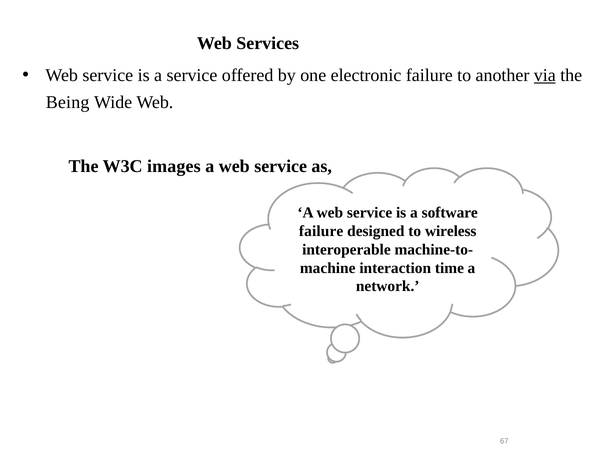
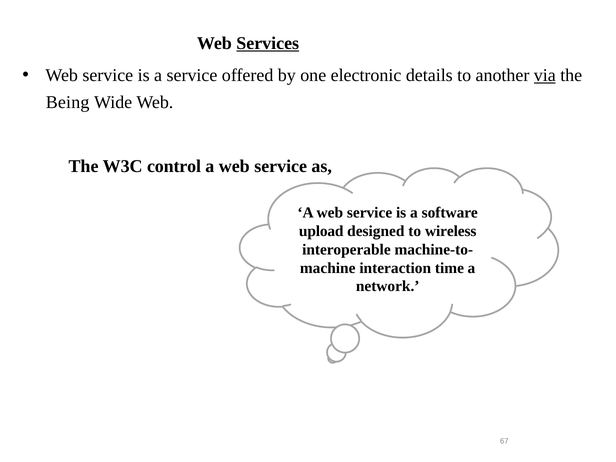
Services underline: none -> present
electronic failure: failure -> details
images: images -> control
failure at (321, 231): failure -> upload
